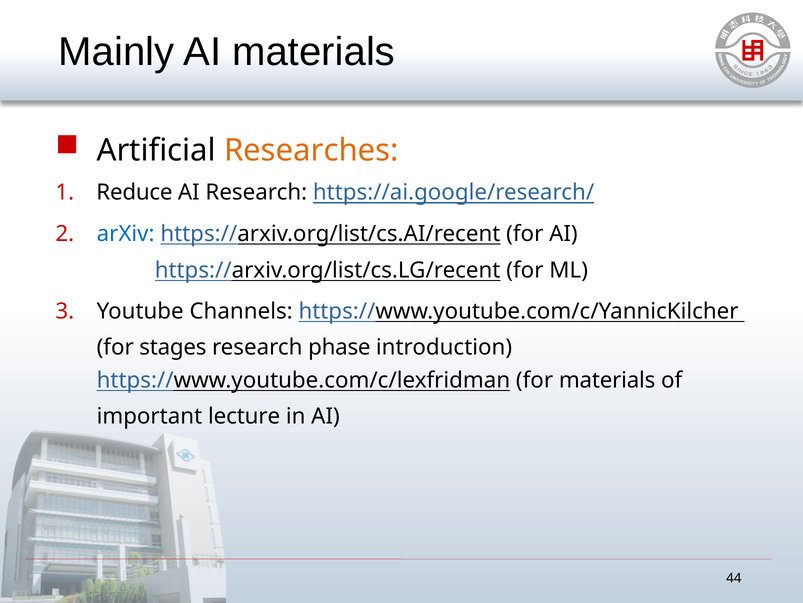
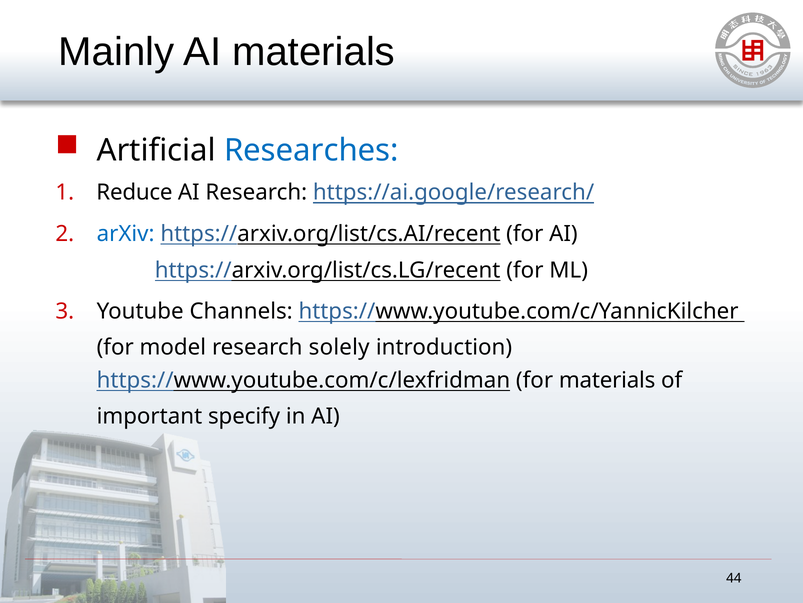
Researches colour: orange -> blue
stages: stages -> model
phase: phase -> solely
lecture: lecture -> specify
